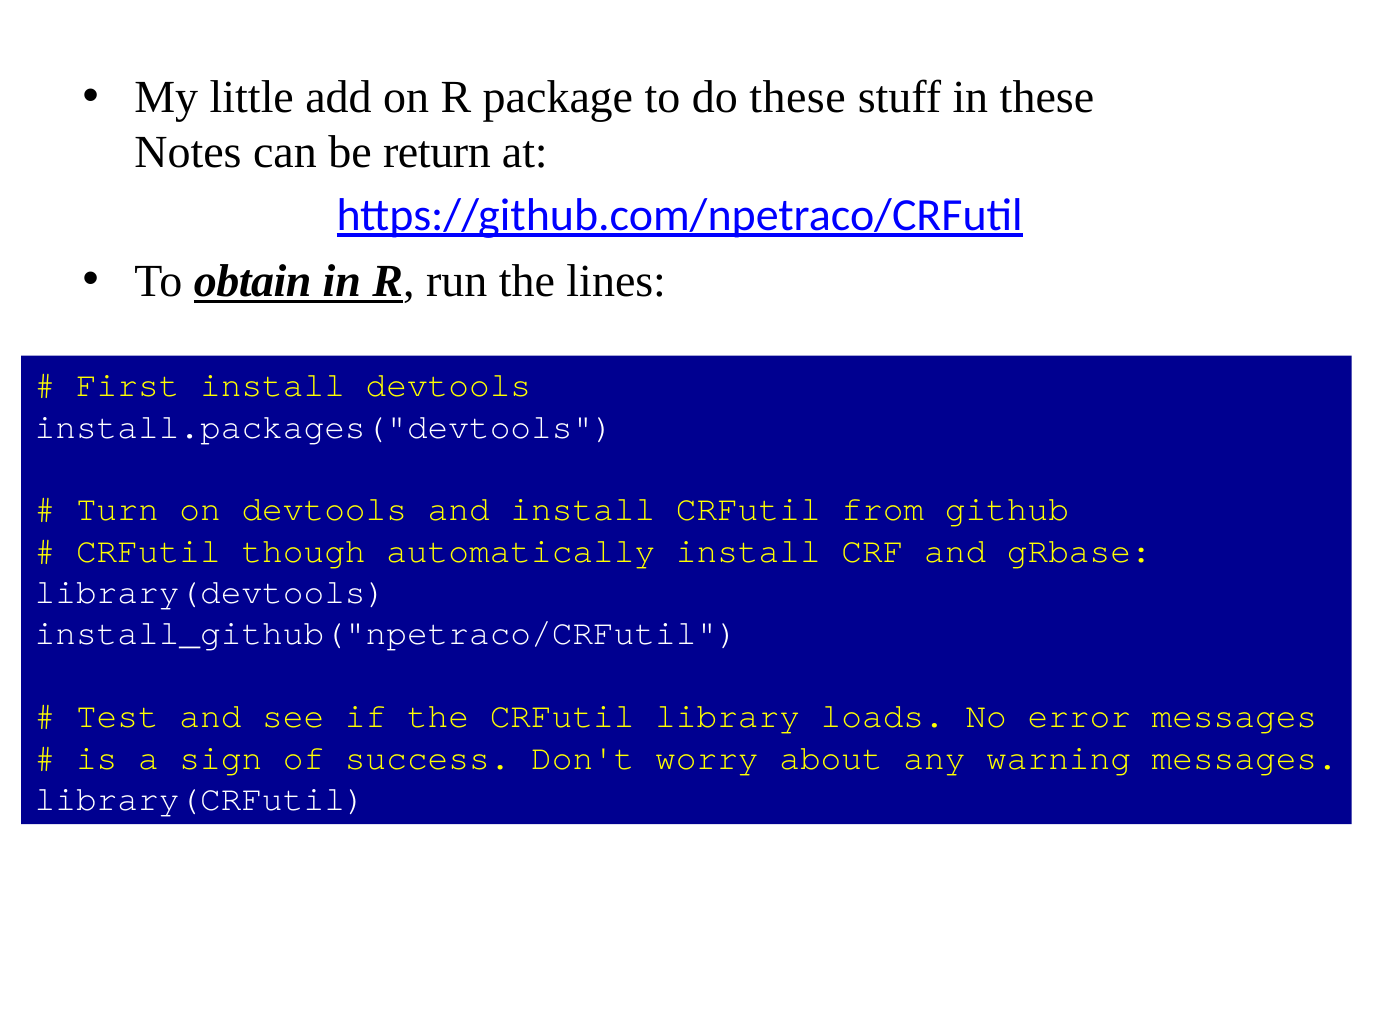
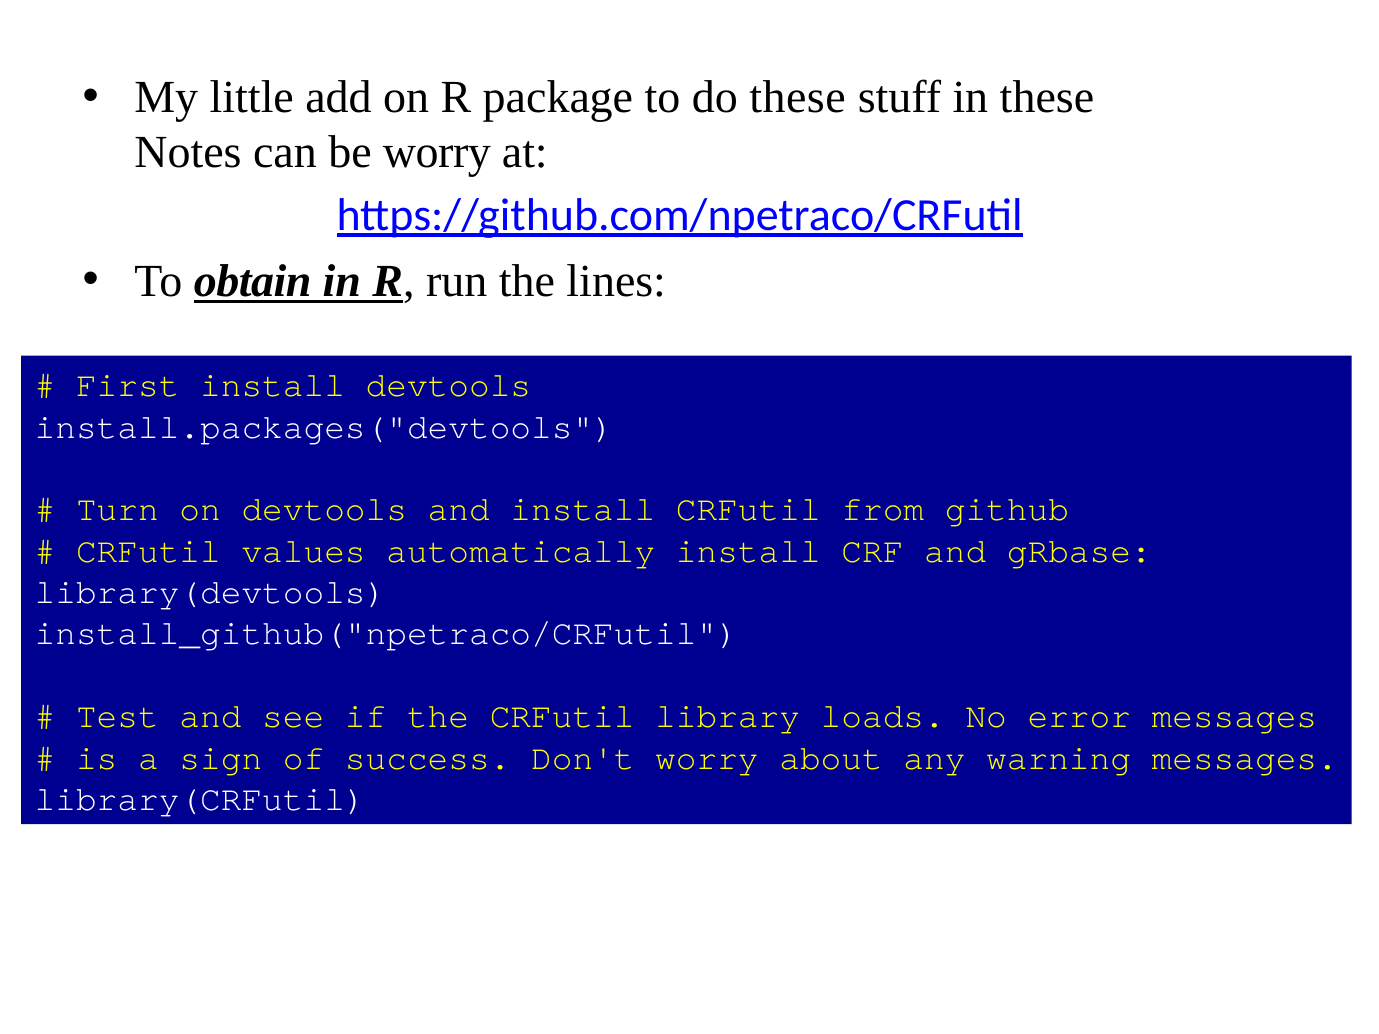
be return: return -> worry
though: though -> values
